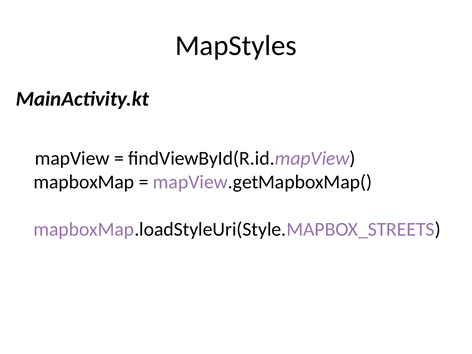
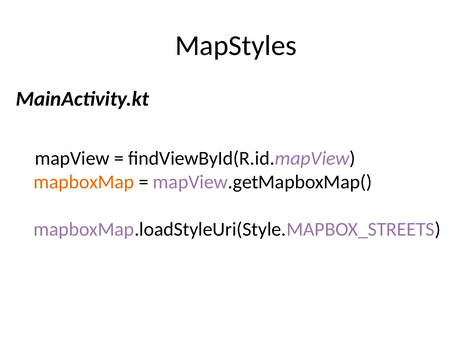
mapboxMap colour: black -> orange
